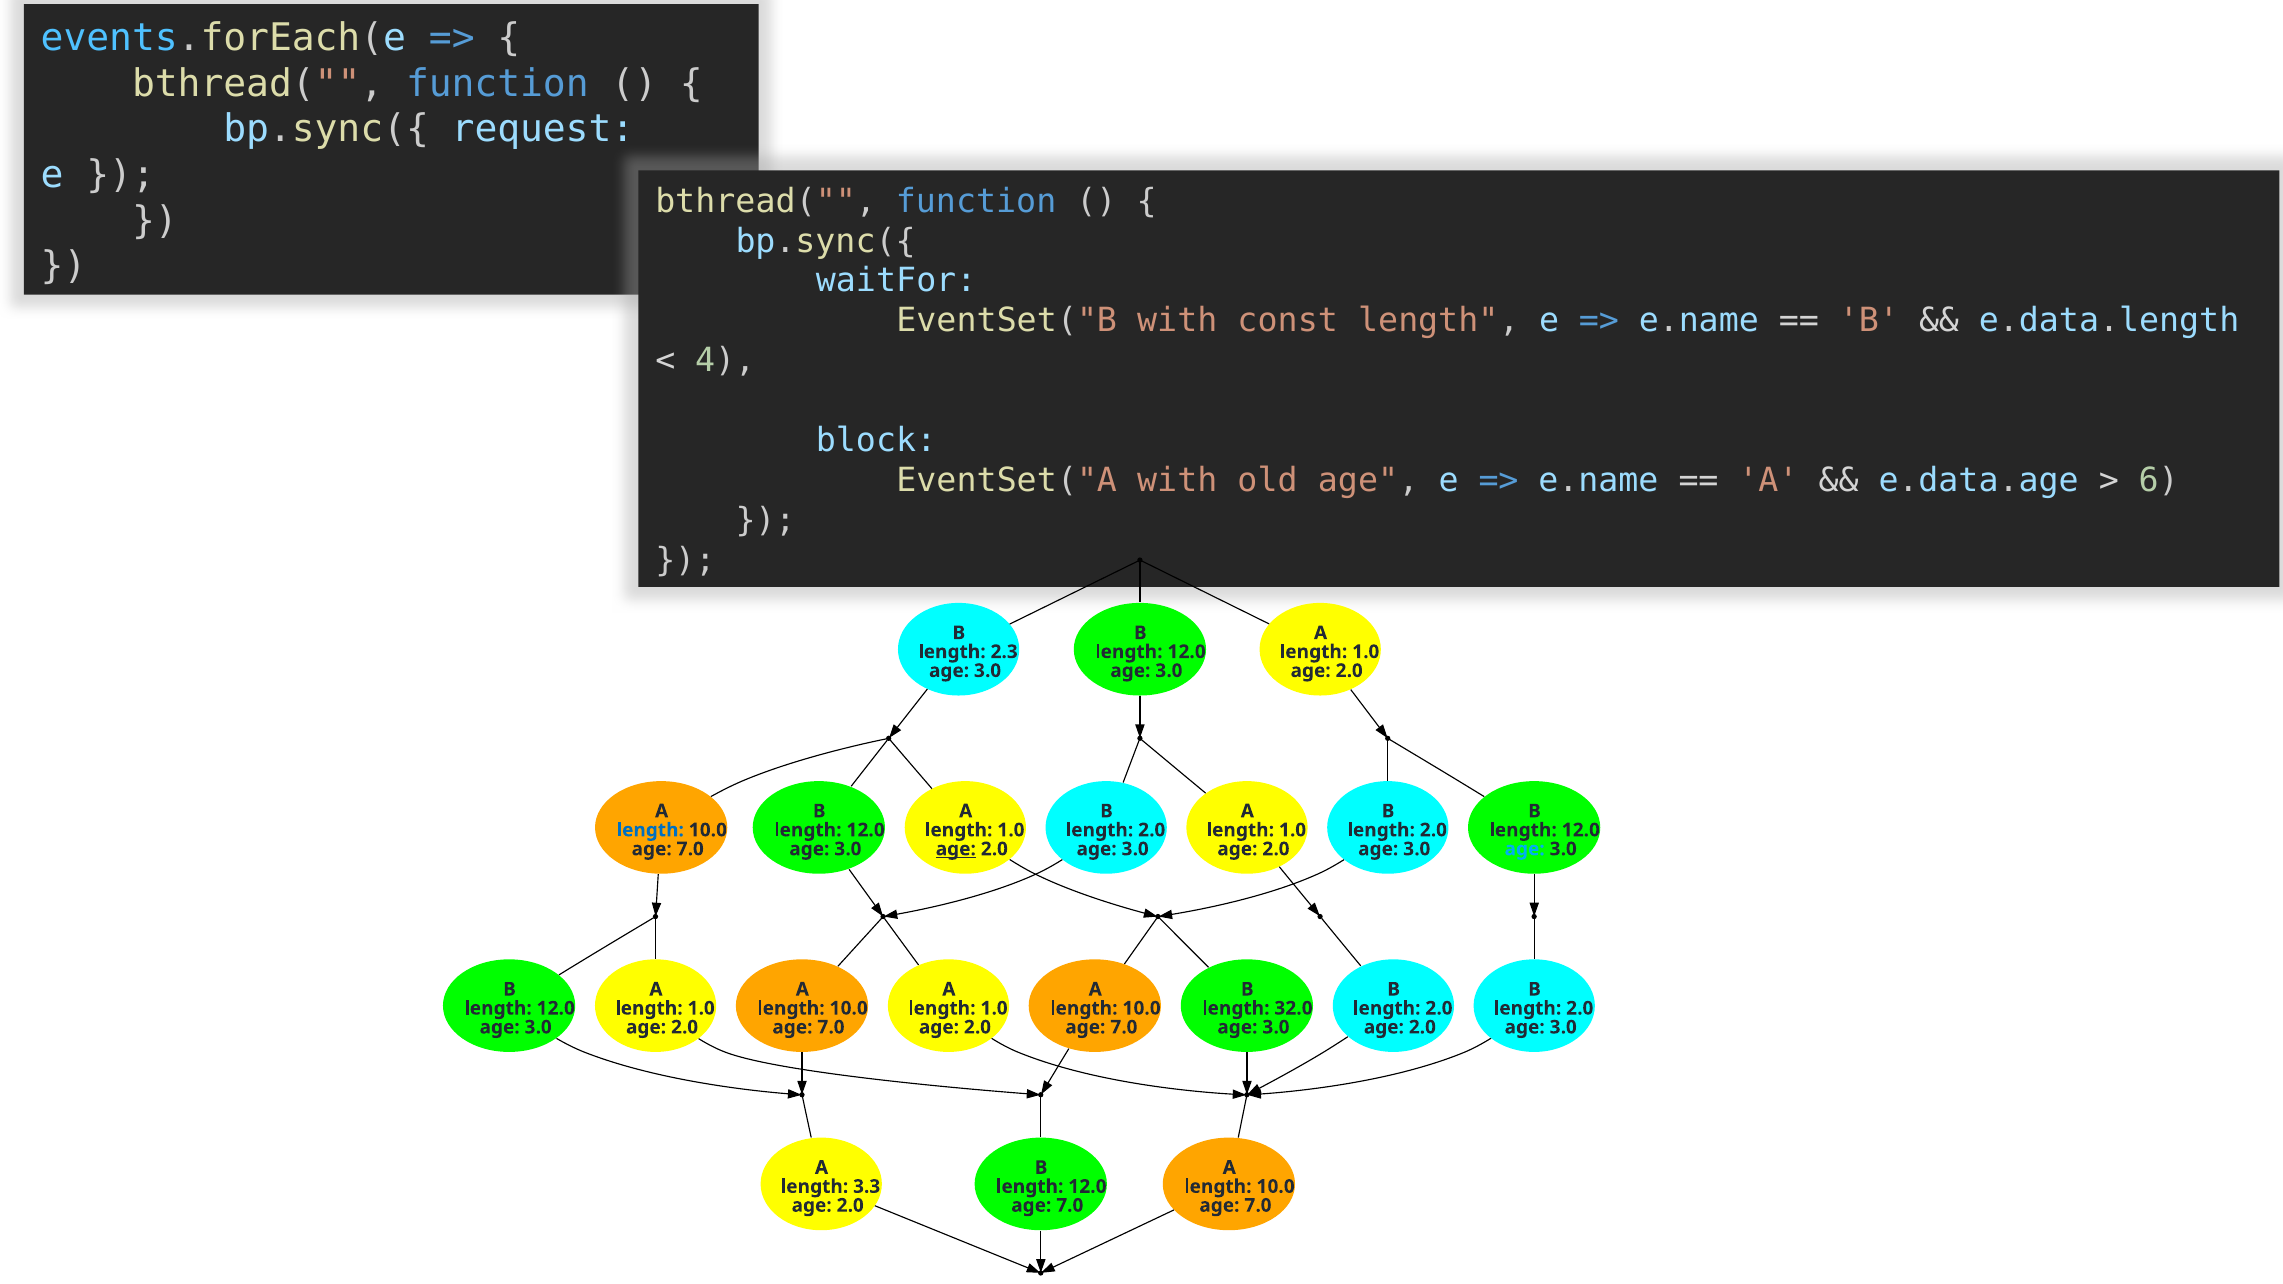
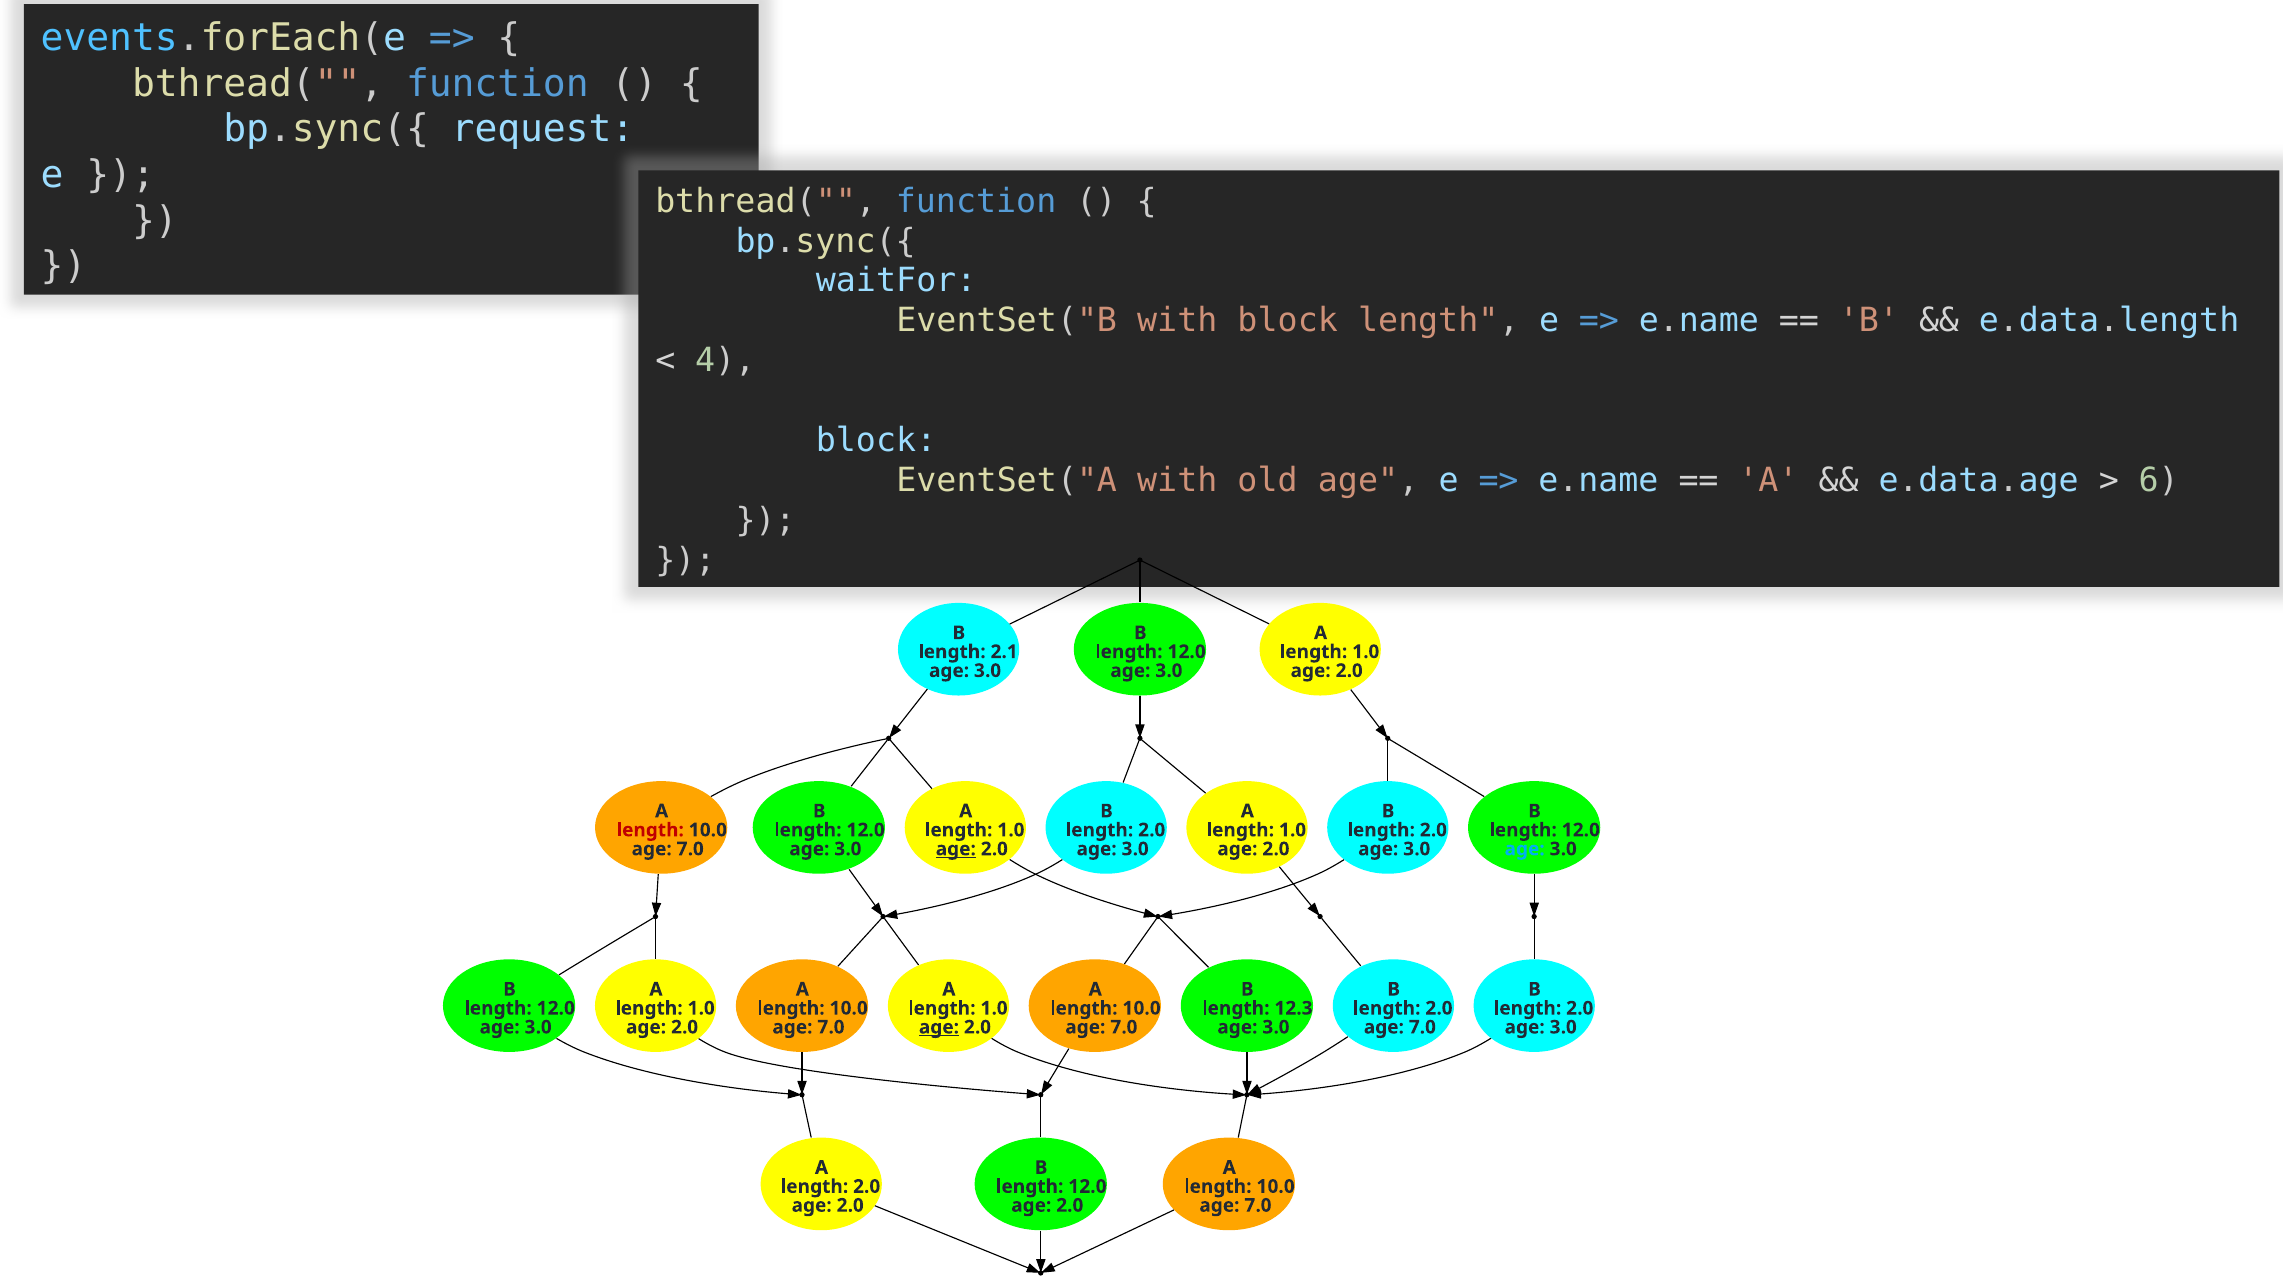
with const: const -> block
2.3: 2.3 -> 2.1
length at (650, 830) colour: blue -> red
32.0: 32.0 -> 12.3
age at (939, 1027) underline: none -> present
2.0 at (1422, 1027): 2.0 -> 7.0
3.3 at (867, 1187): 3.3 -> 2.0
7.0 at (1070, 1206): 7.0 -> 2.0
